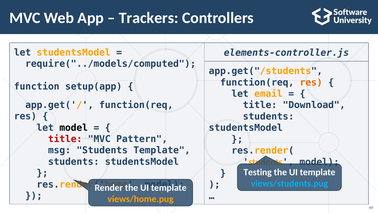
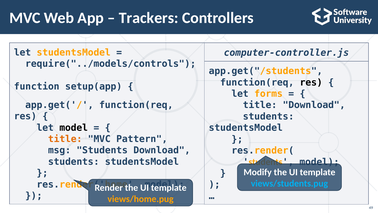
elements-controller.js: elements-controller.js -> computer-controller.js
require("../models/computed: require("../models/computed -> require("../models/controls
res at (311, 82) colour: orange -> black
email: email -> forms
title at (65, 139) colour: red -> orange
Students Template: Template -> Download
Testing: Testing -> Modify
